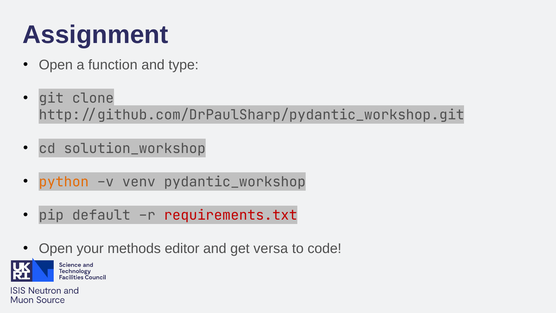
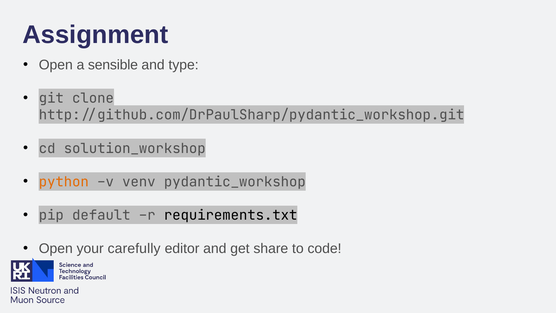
function: function -> sensible
requirements.txt colour: red -> black
methods: methods -> carefully
versa: versa -> share
